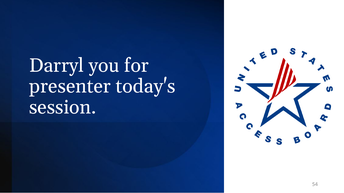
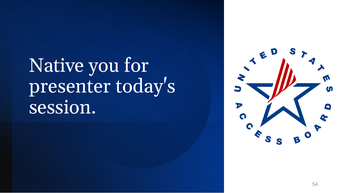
Darryl: Darryl -> Native
